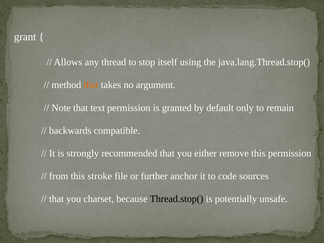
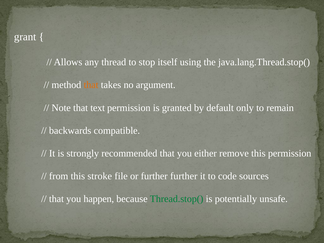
further anchor: anchor -> further
charset: charset -> happen
Thread.stop( colour: black -> green
